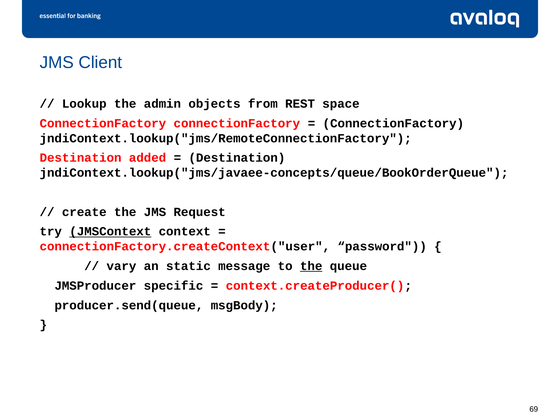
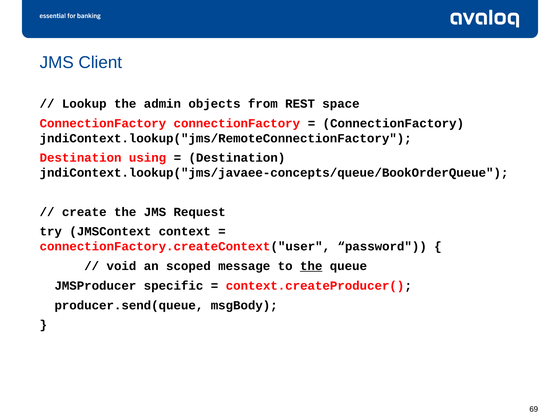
added: added -> using
JMSContext underline: present -> none
vary: vary -> void
static: static -> scoped
